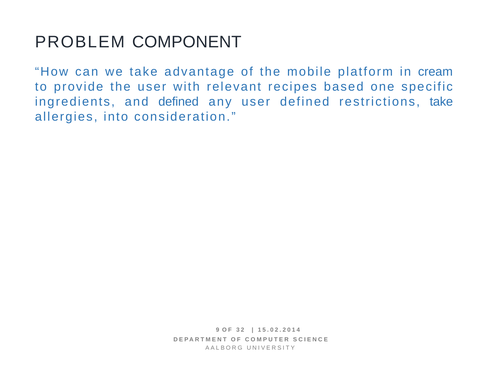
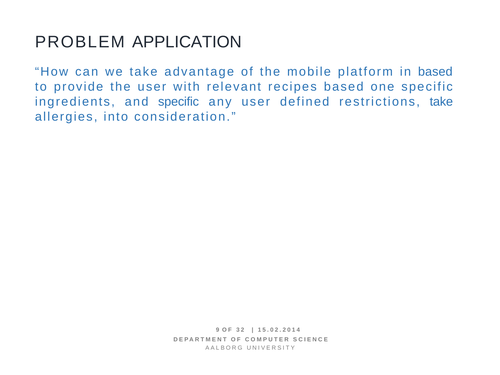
COMPONENT: COMPONENT -> APPLICATION
in cream: cream -> based
and defined: defined -> specific
